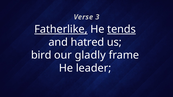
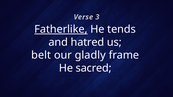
tends underline: present -> none
bird: bird -> belt
leader: leader -> sacred
